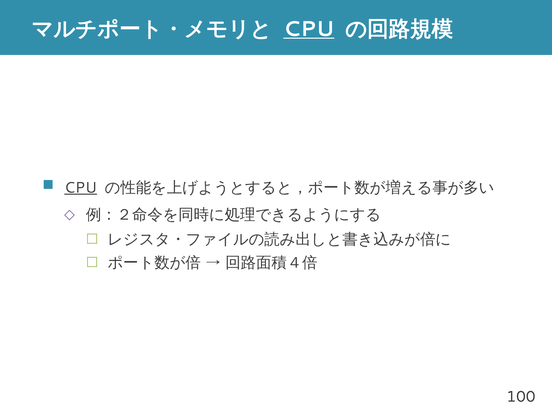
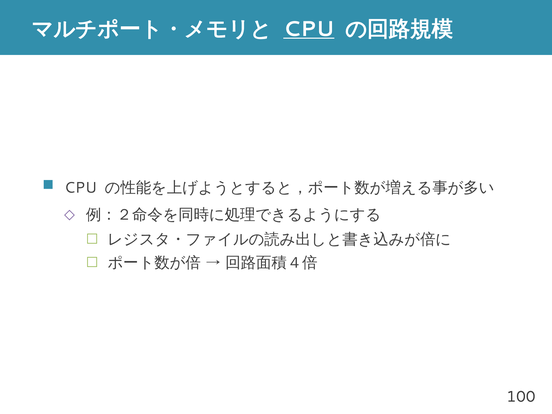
CPU at (81, 188) underline: present -> none
